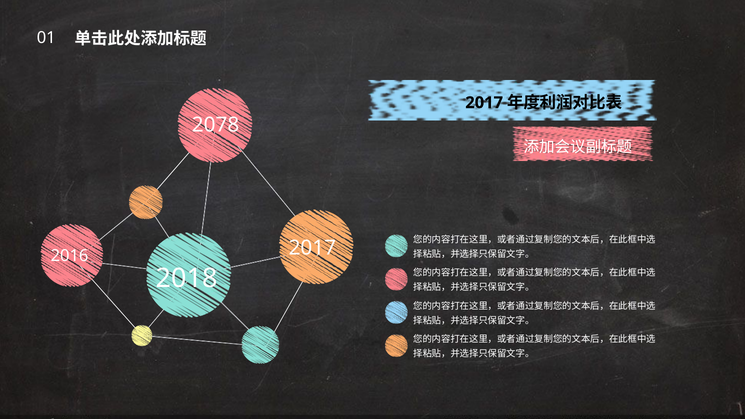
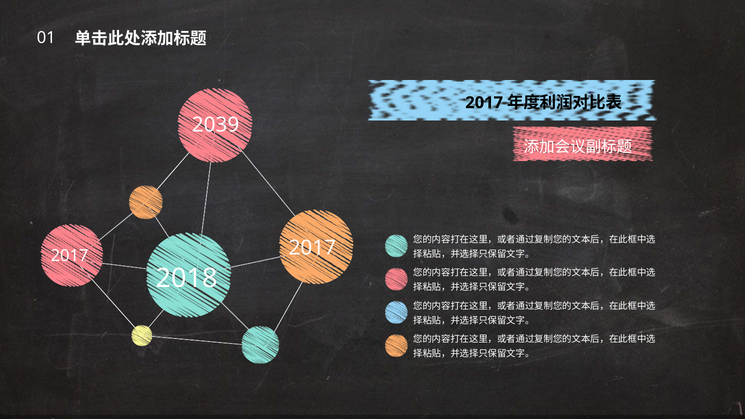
2078: 2078 -> 2039
2016 at (70, 256): 2016 -> 2017
